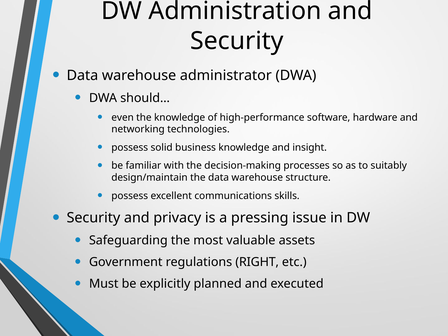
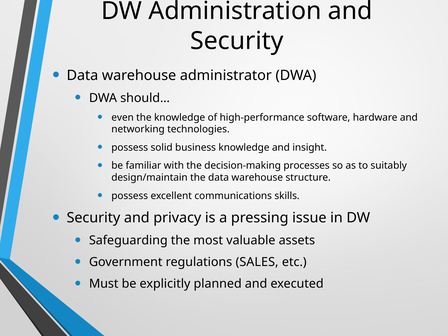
RIGHT: RIGHT -> SALES
